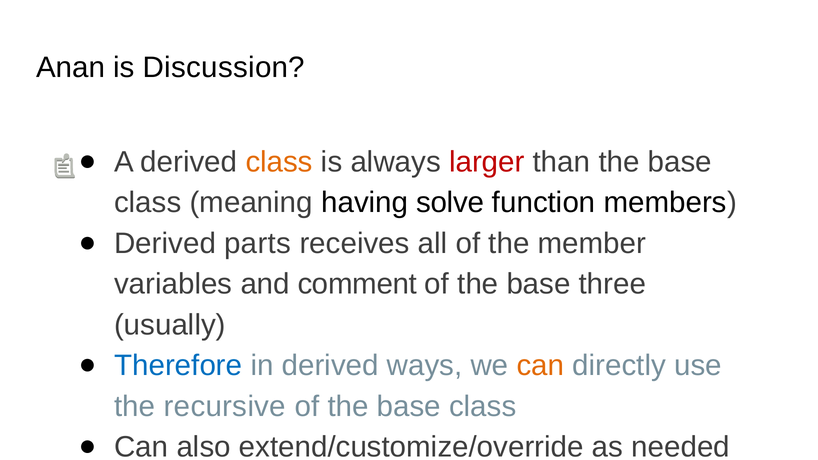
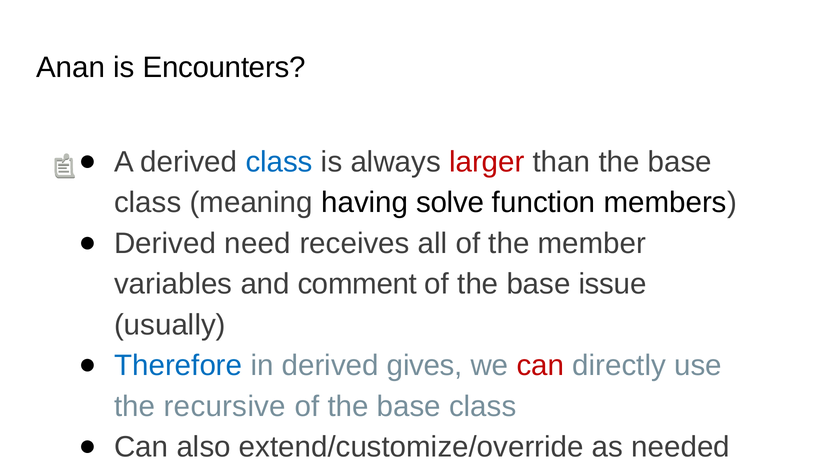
Discussion: Discussion -> Encounters
class at (279, 162) colour: orange -> blue
parts: parts -> need
three: three -> issue
ways: ways -> gives
can at (540, 366) colour: orange -> red
